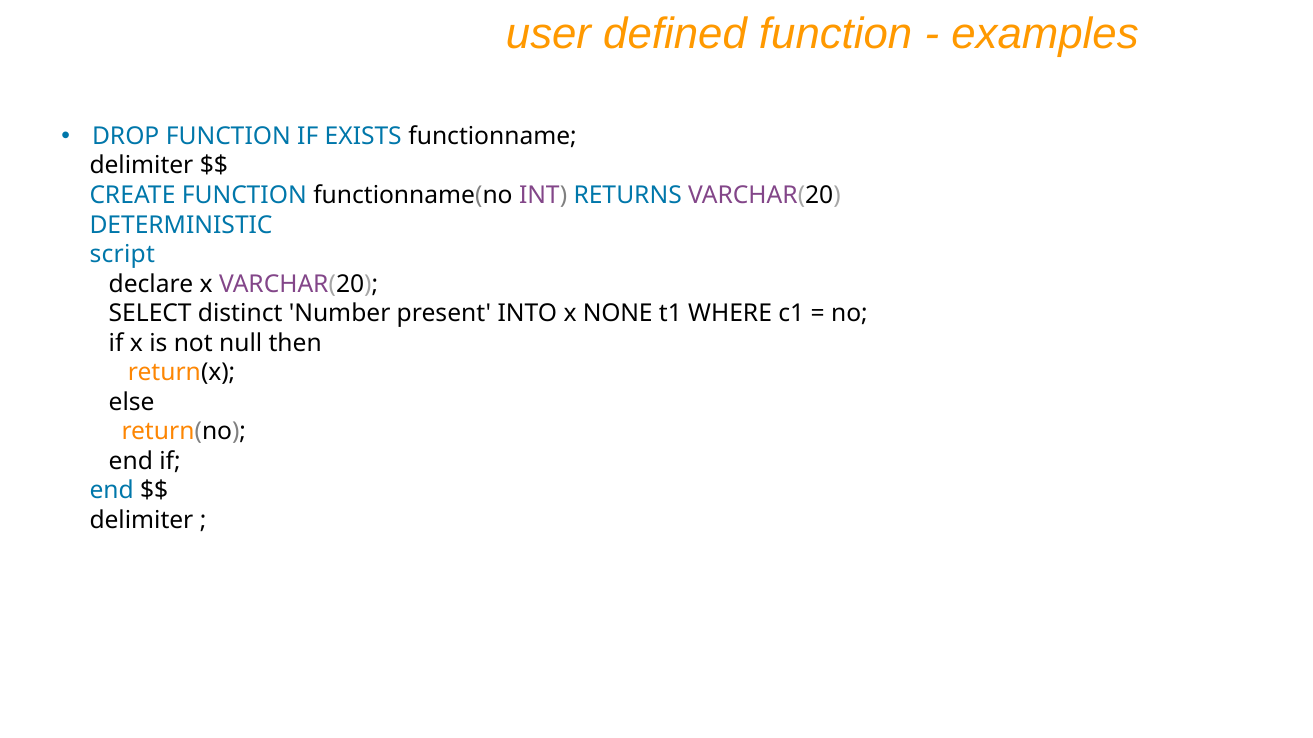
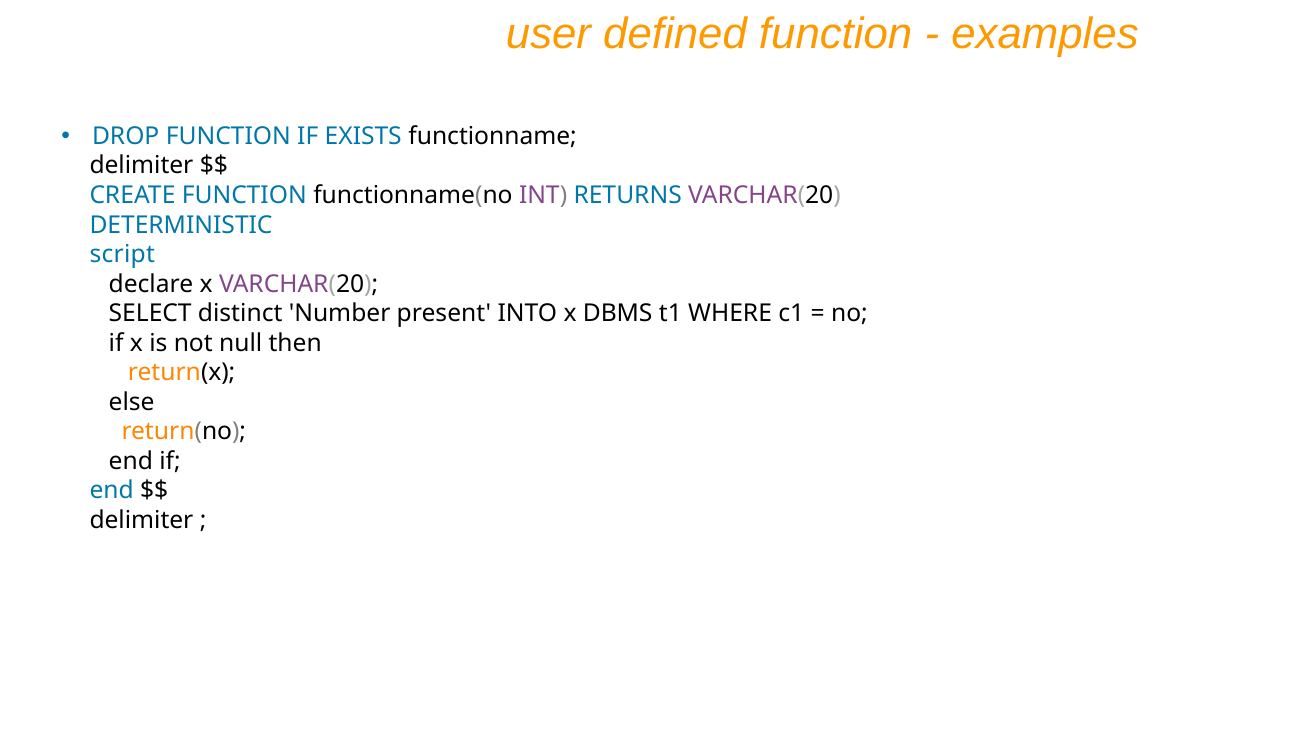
NONE: NONE -> DBMS
